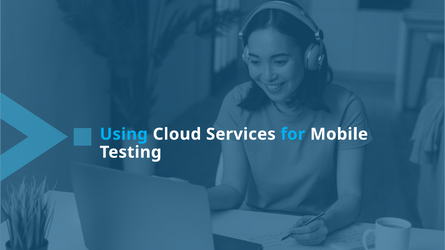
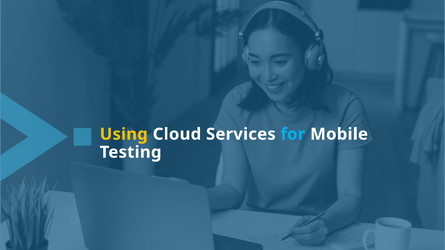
Using colour: light blue -> yellow
